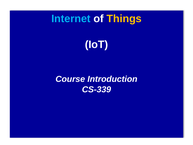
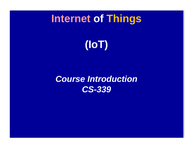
Internet colour: light blue -> pink
